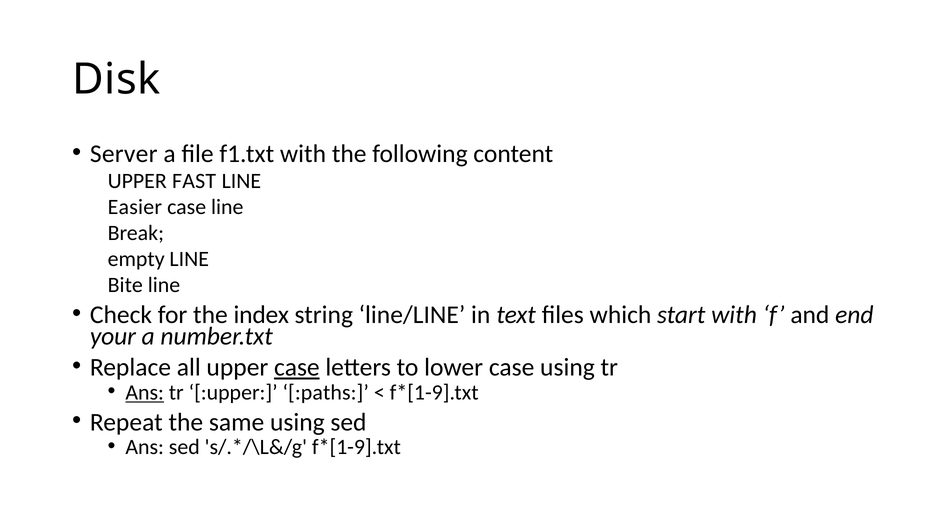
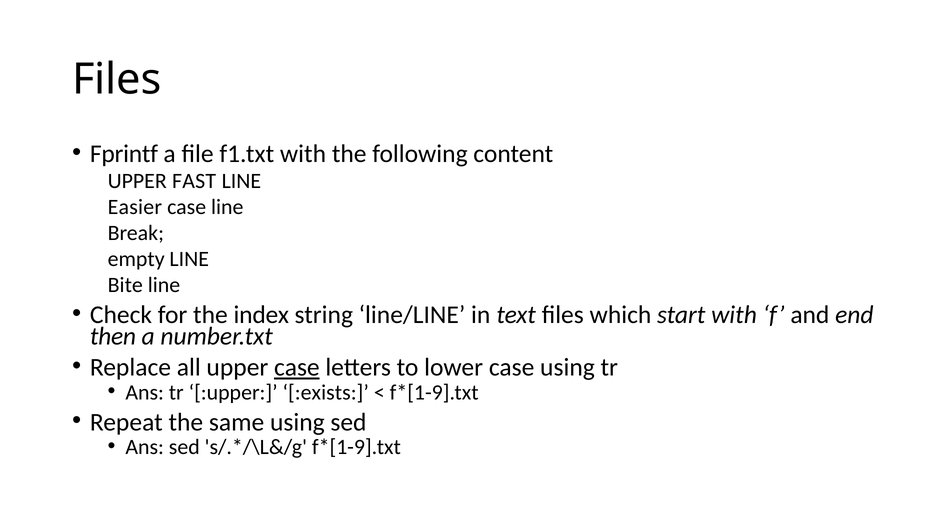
Disk at (116, 79): Disk -> Files
Server: Server -> Fprintf
your: your -> then
Ans at (145, 393) underline: present -> none
:paths: :paths -> :exists
